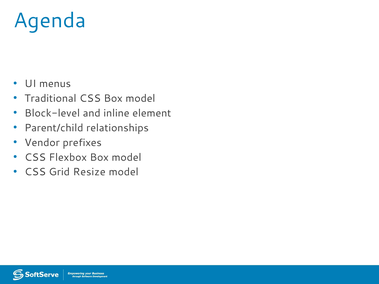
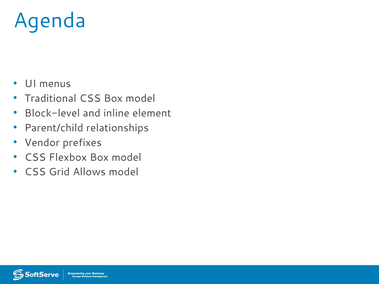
Resize: Resize -> Allows
